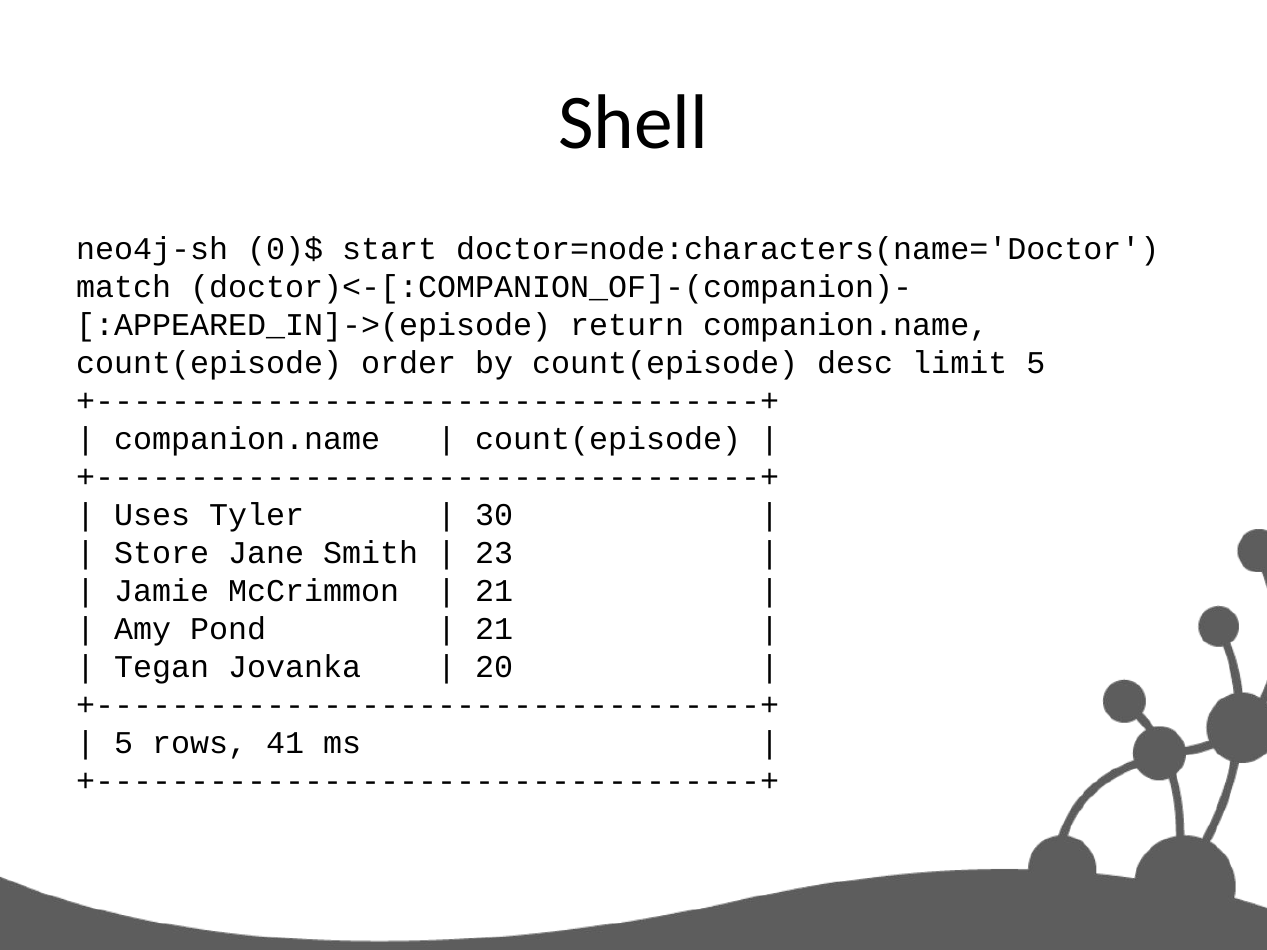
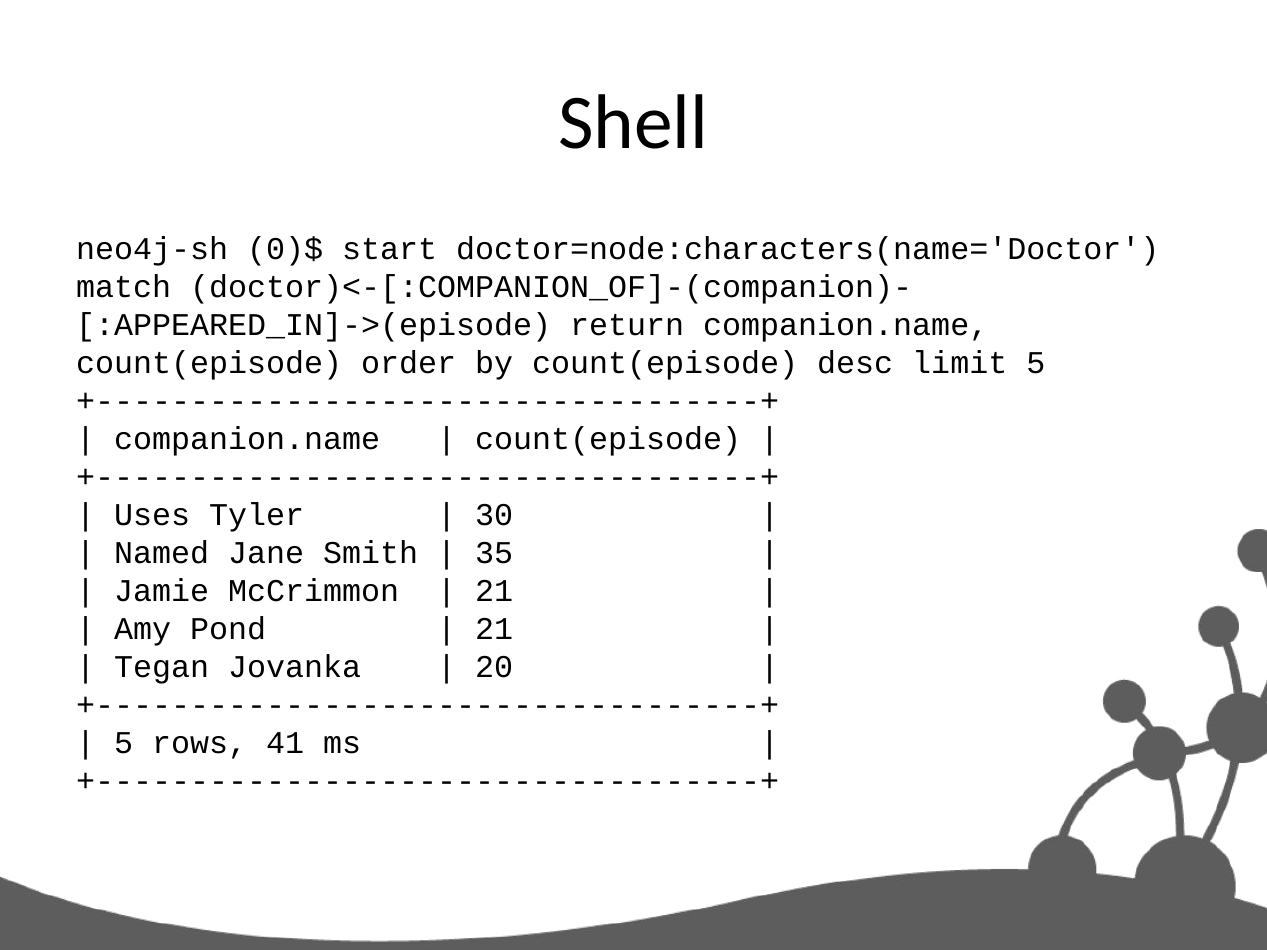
Store: Store -> Named
23: 23 -> 35
